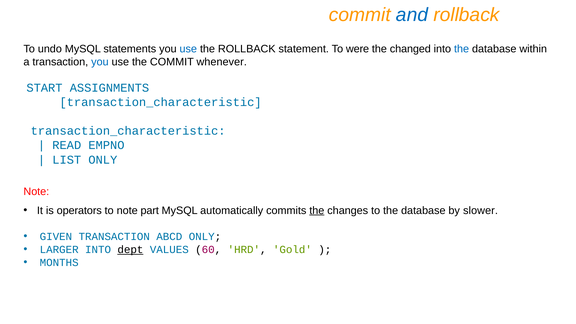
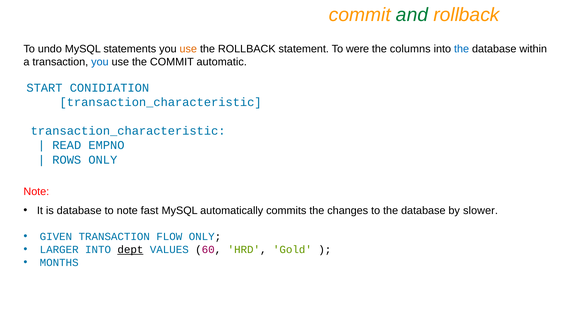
and colour: blue -> green
use at (188, 49) colour: blue -> orange
changed: changed -> columns
whenever: whenever -> automatic
ASSIGNMENTS: ASSIGNMENTS -> CONIDIATION
LIST: LIST -> ROWS
is operators: operators -> database
part: part -> fast
the at (317, 210) underline: present -> none
ABCD: ABCD -> FLOW
